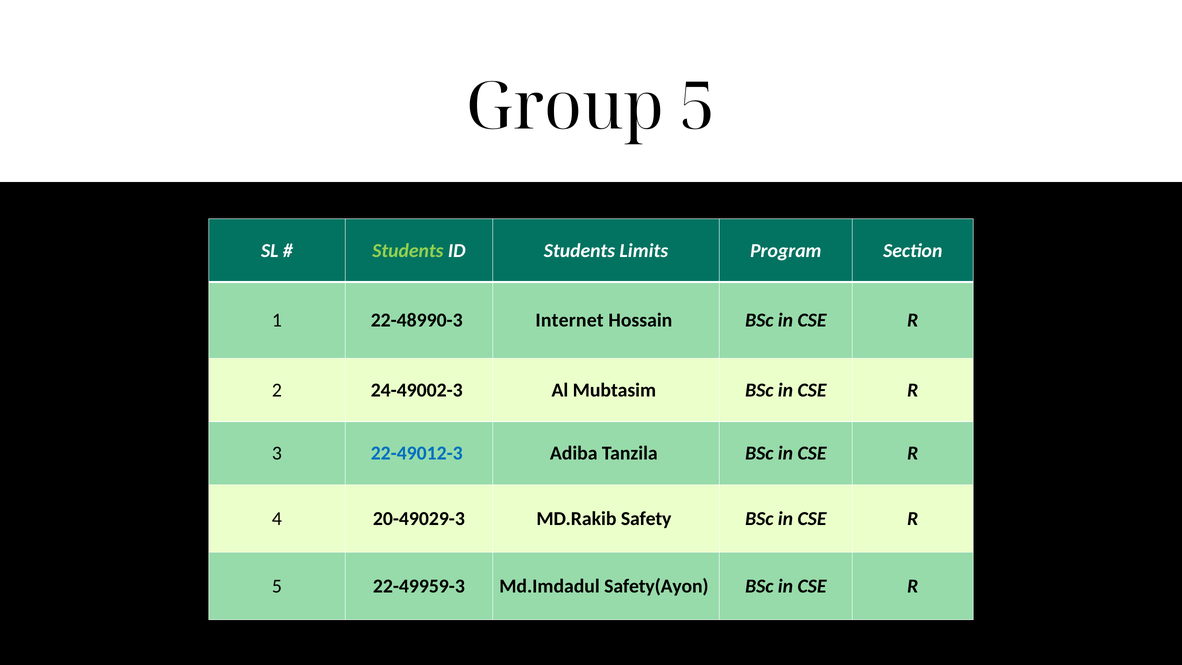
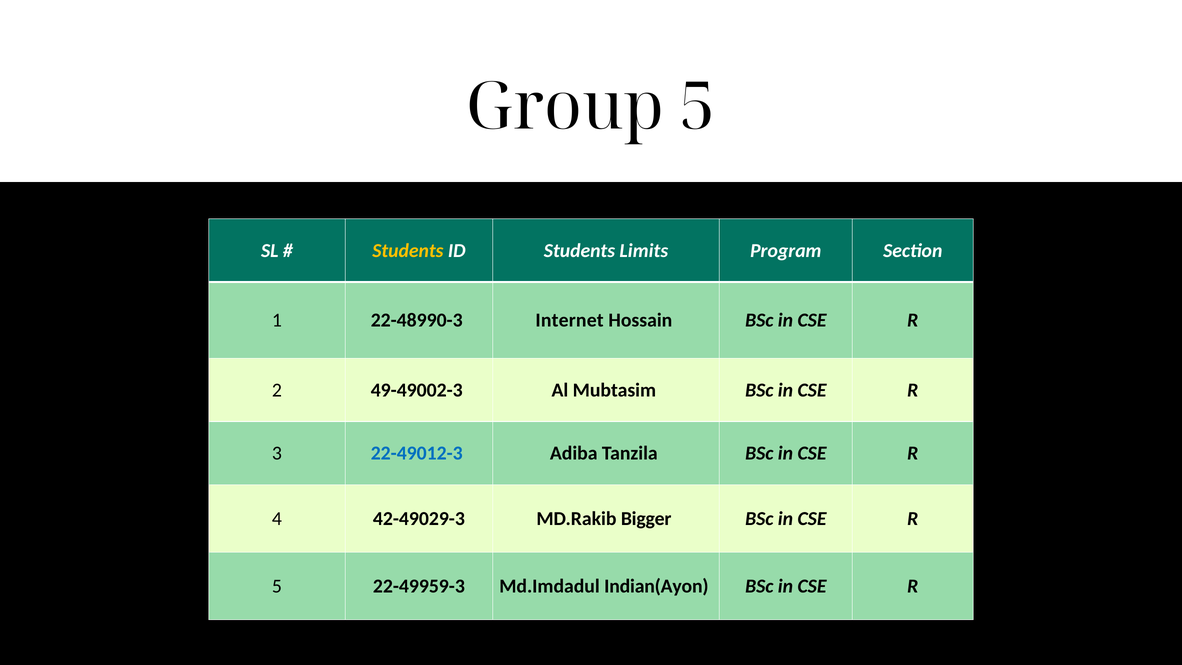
Students at (408, 251) colour: light green -> yellow
24-49002-3: 24-49002-3 -> 49-49002-3
20-49029-3: 20-49029-3 -> 42-49029-3
Safety: Safety -> Bigger
Safety(Ayon: Safety(Ayon -> Indian(Ayon
